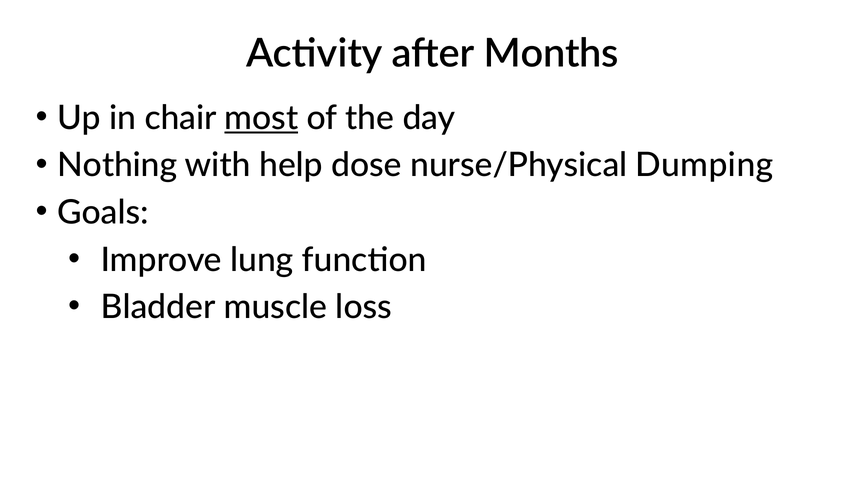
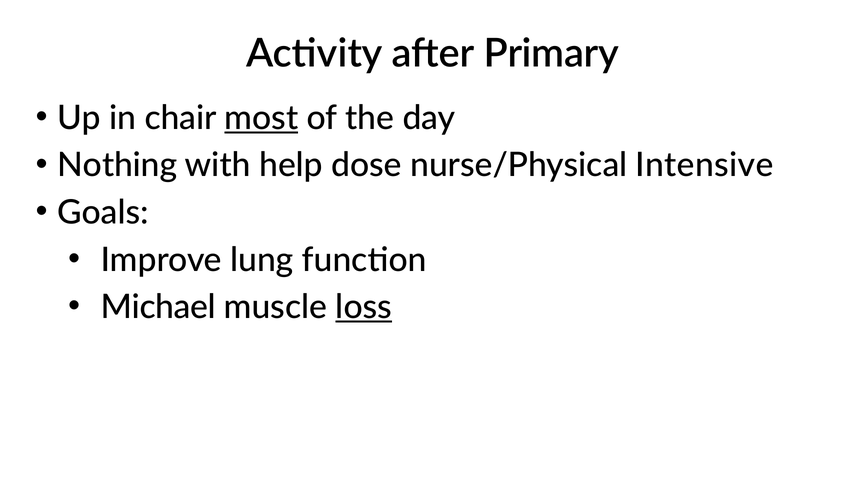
Months: Months -> Primary
Dumping: Dumping -> Intensive
Bladder: Bladder -> Michael
loss underline: none -> present
